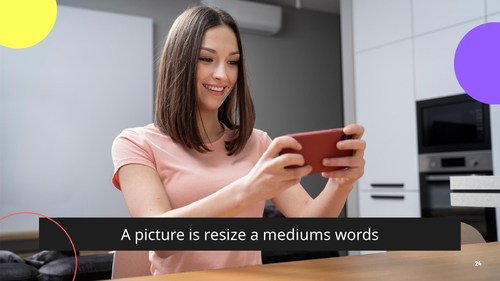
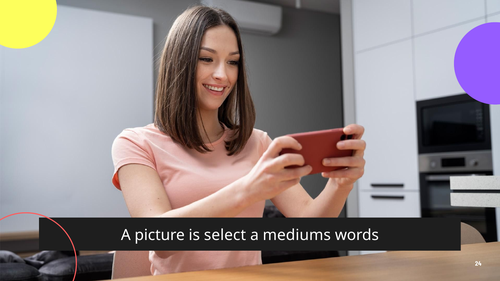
resize: resize -> select
